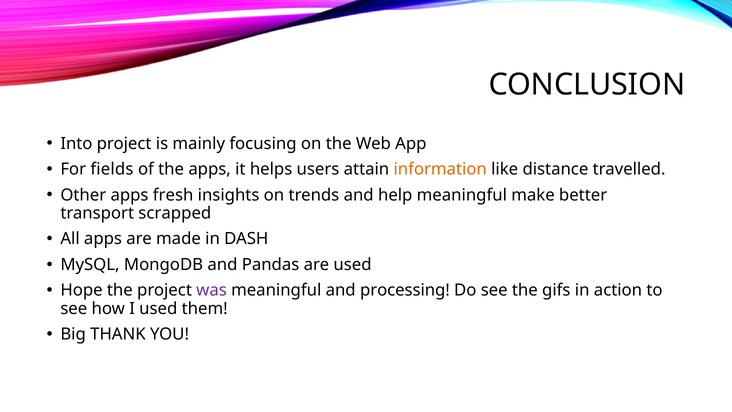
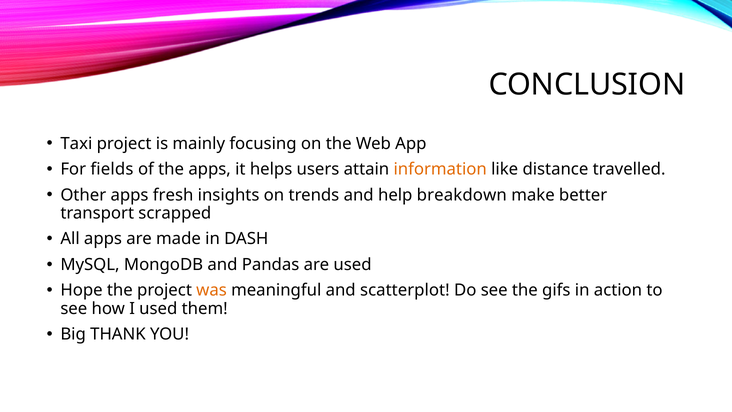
Into: Into -> Taxi
help meaningful: meaningful -> breakdown
was colour: purple -> orange
processing: processing -> scatterplot
